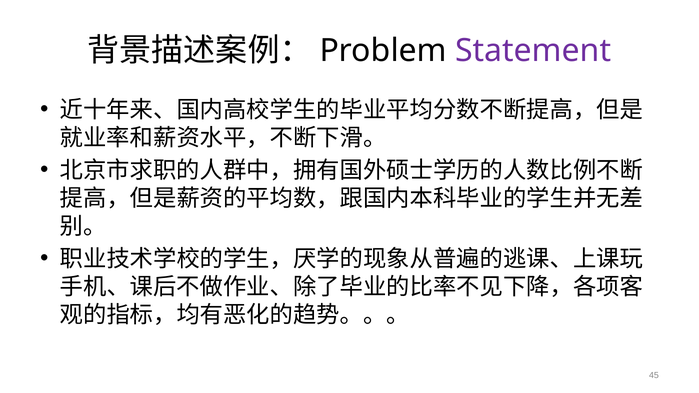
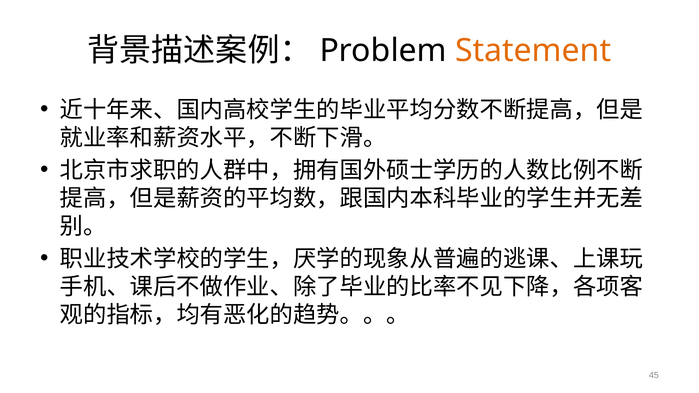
Statement colour: purple -> orange
